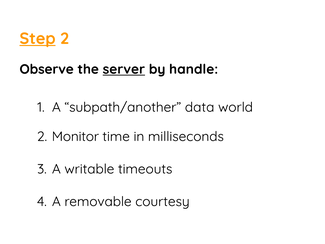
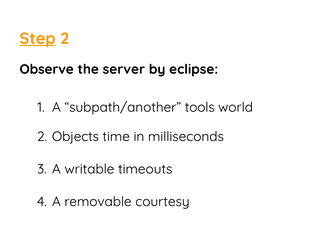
server underline: present -> none
handle: handle -> eclipse
data: data -> tools
Monitor: Monitor -> Objects
